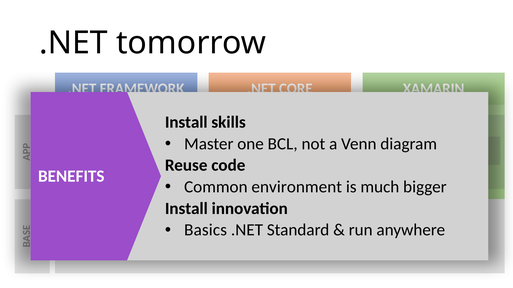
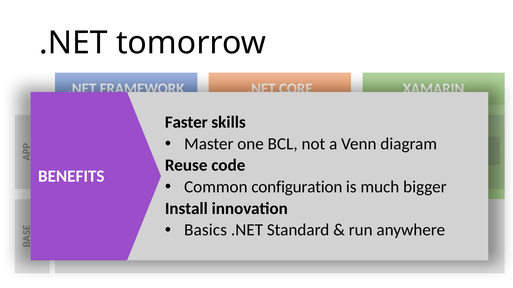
Install at (186, 122): Install -> Faster
environment: environment -> configuration
